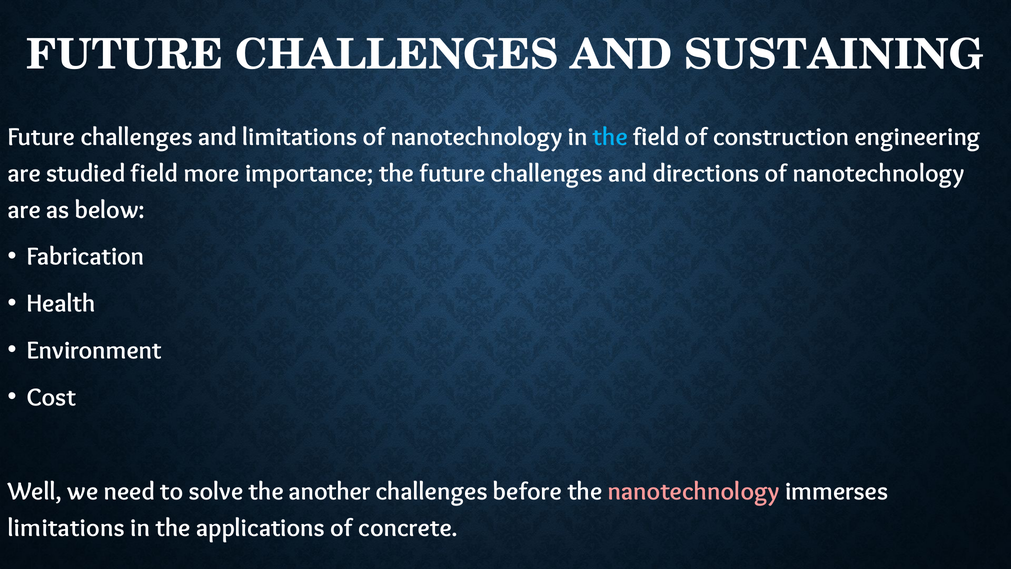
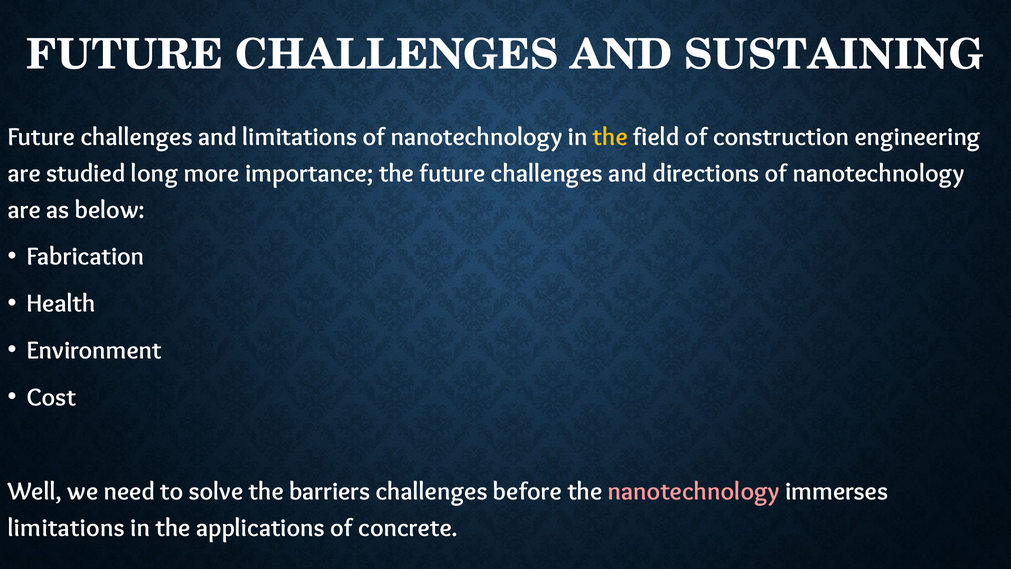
the at (610, 137) colour: light blue -> yellow
studied field: field -> long
another: another -> barriers
